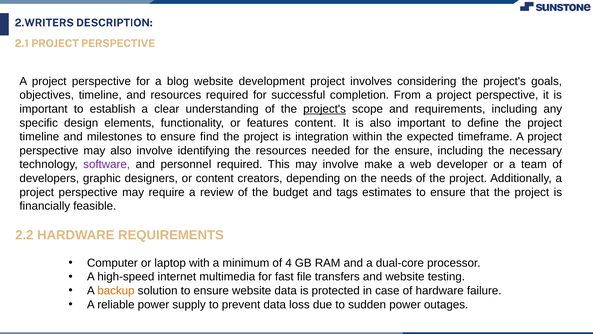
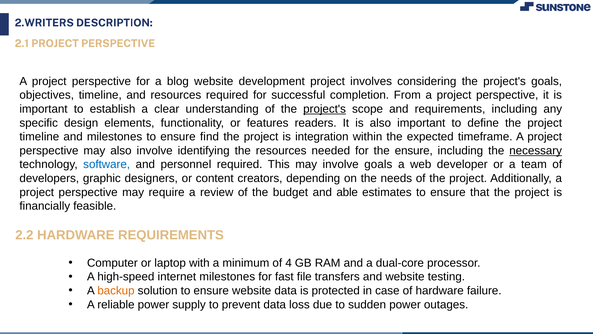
features content: content -> readers
necessary underline: none -> present
software colour: purple -> blue
involve make: make -> goals
tags: tags -> able
internet multimedia: multimedia -> milestones
